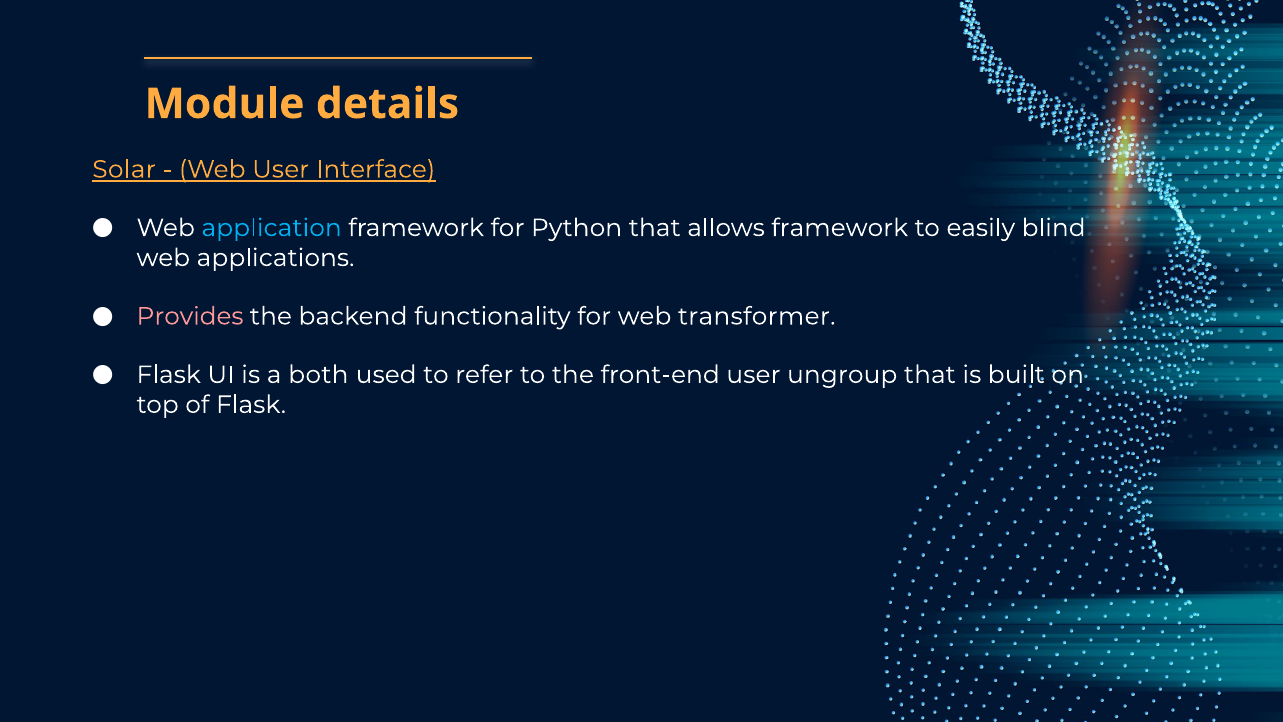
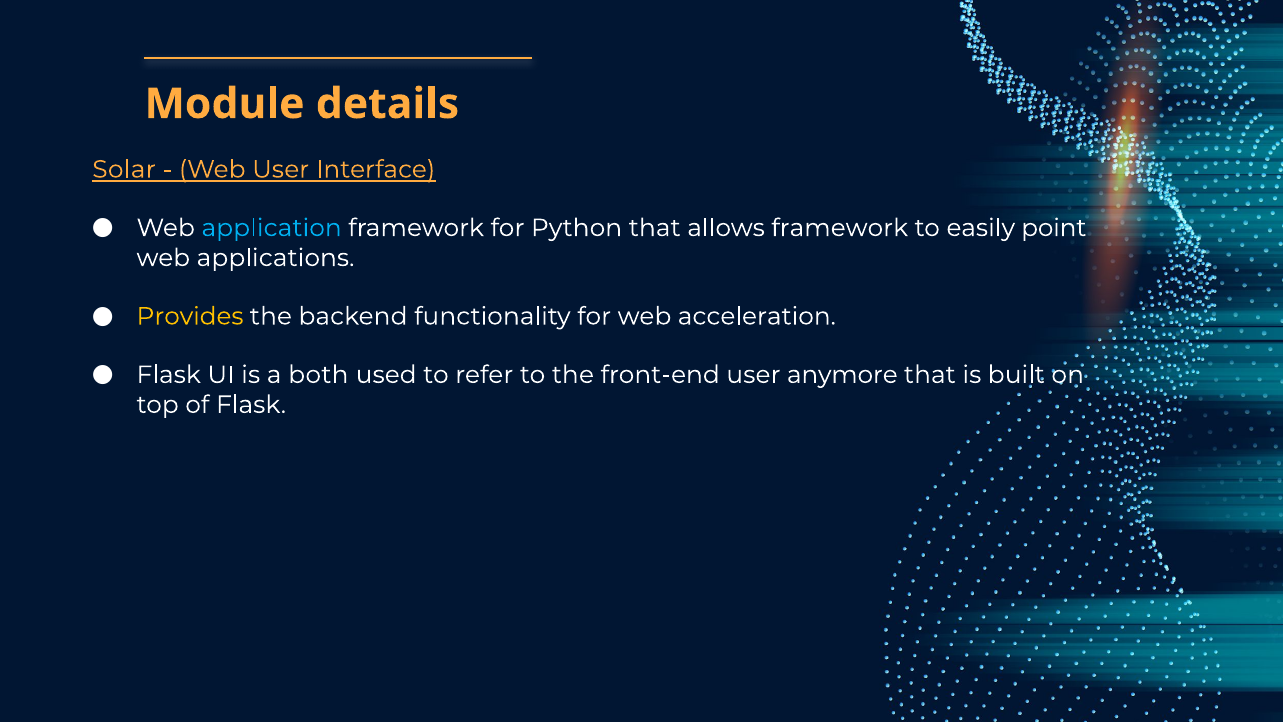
blind: blind -> point
Provides colour: pink -> yellow
transformer: transformer -> acceleration
ungroup: ungroup -> anymore
